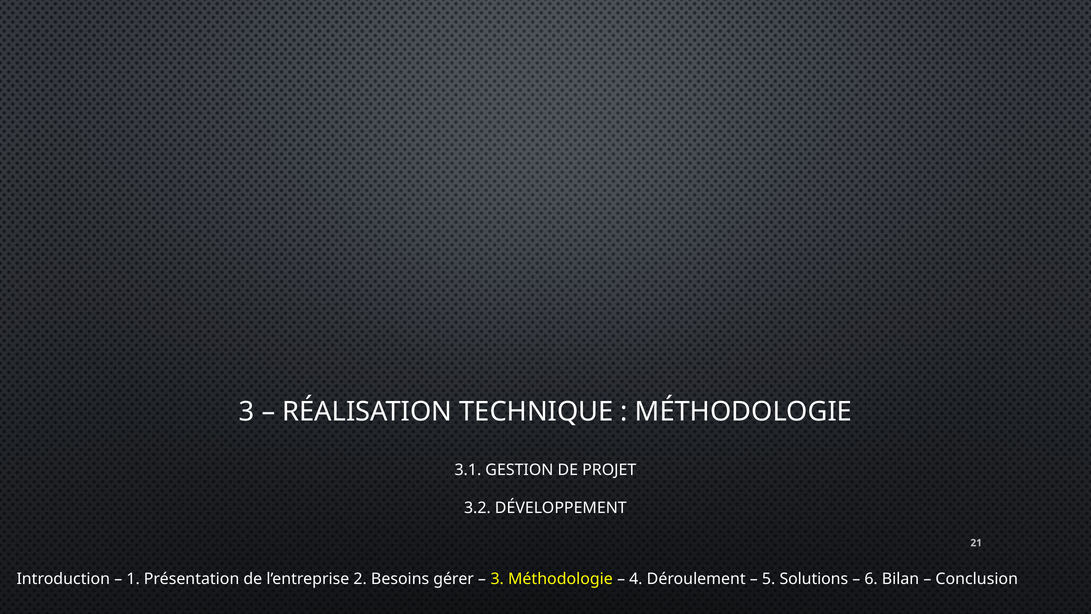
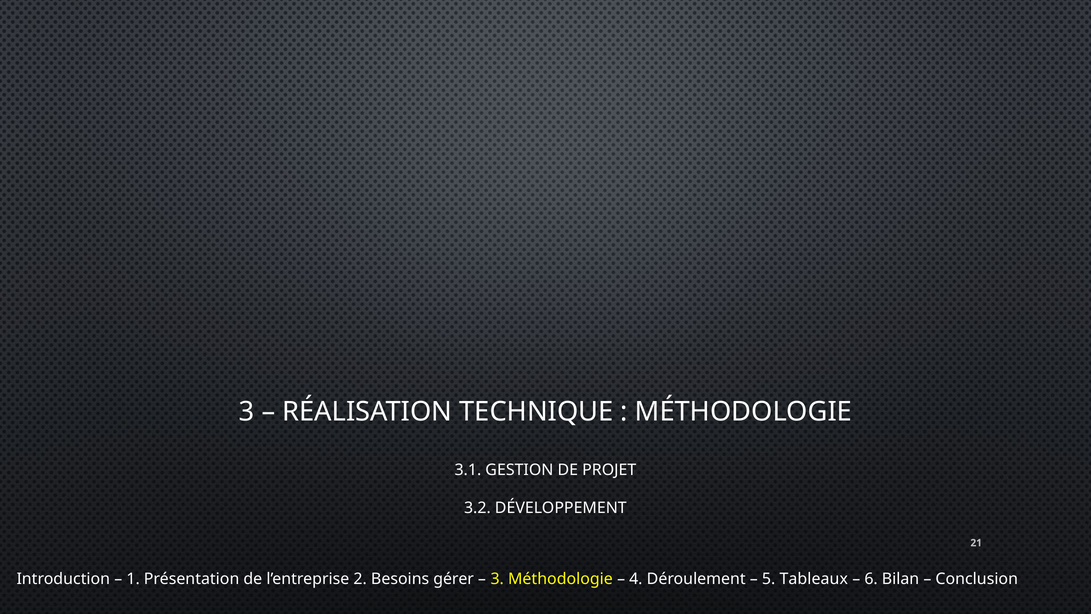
Solutions: Solutions -> Tableaux
